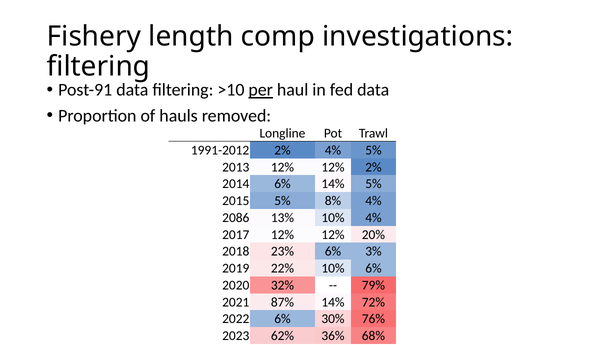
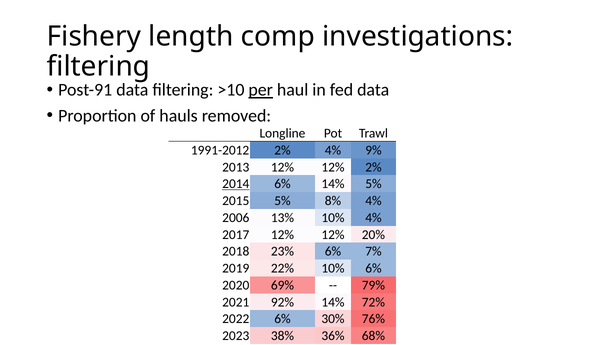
4% 5%: 5% -> 9%
2014 underline: none -> present
2086: 2086 -> 2006
3%: 3% -> 7%
32%: 32% -> 69%
87%: 87% -> 92%
62%: 62% -> 38%
